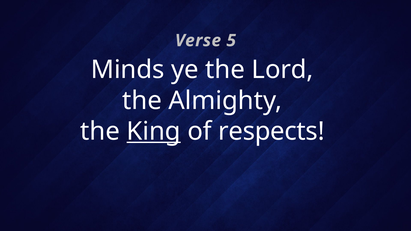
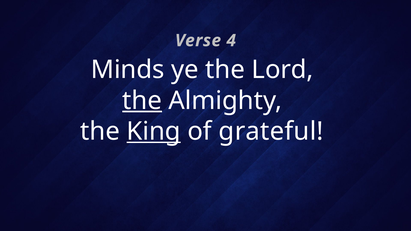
5: 5 -> 4
the at (142, 101) underline: none -> present
respects: respects -> grateful
